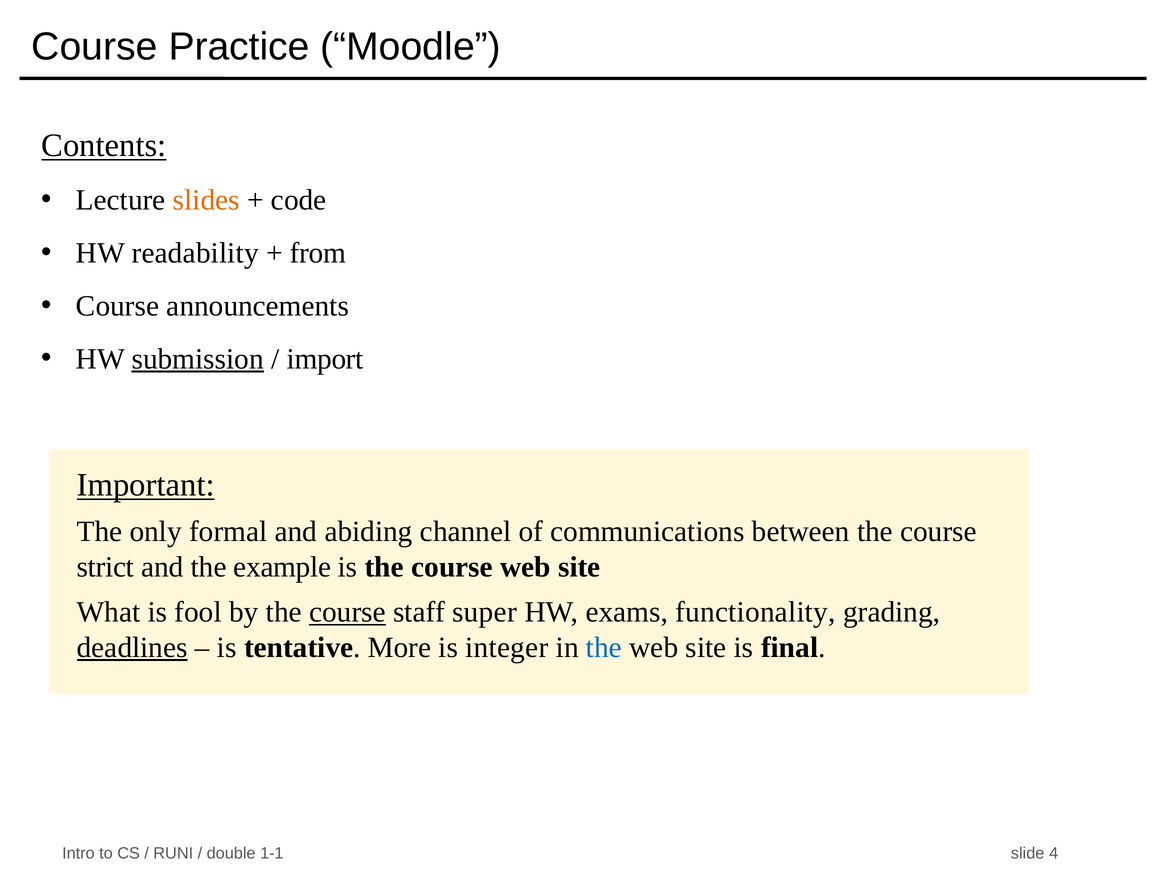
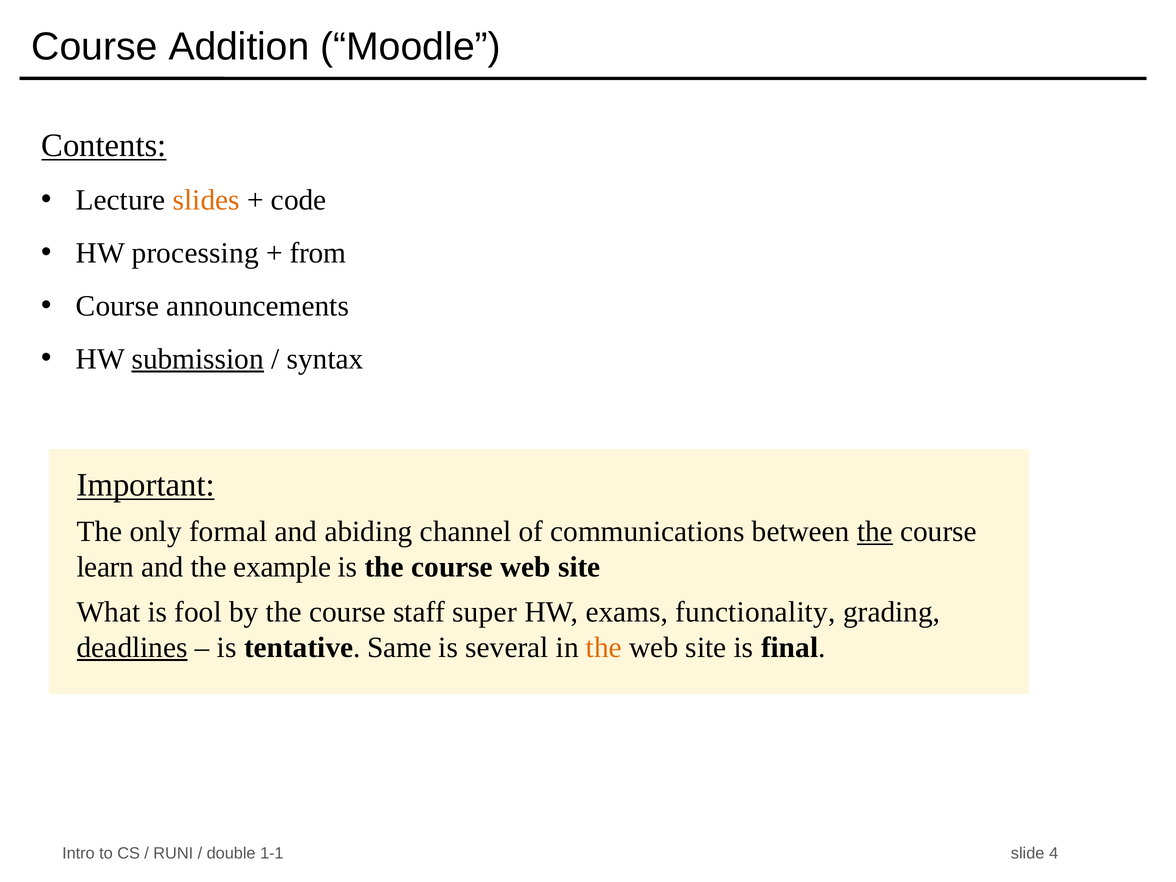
Practice: Practice -> Addition
readability: readability -> processing
import: import -> syntax
the at (875, 532) underline: none -> present
strict: strict -> learn
course at (347, 612) underline: present -> none
More: More -> Same
integer: integer -> several
the at (604, 647) colour: blue -> orange
